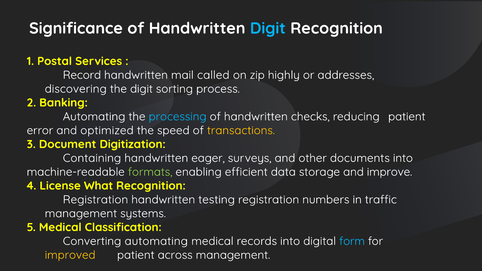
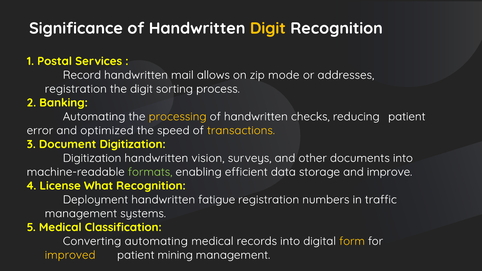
Digit at (268, 28) colour: light blue -> yellow
called: called -> allows
highly: highly -> mode
discovering at (76, 89): discovering -> registration
processing colour: light blue -> yellow
Containing at (92, 158): Containing -> Digitization
eager: eager -> vision
Registration at (95, 200): Registration -> Deployment
testing: testing -> fatigue
form colour: light blue -> yellow
across: across -> mining
